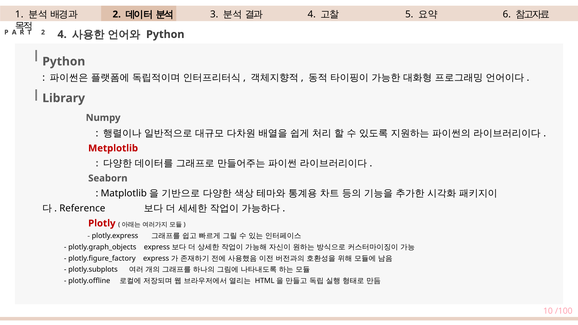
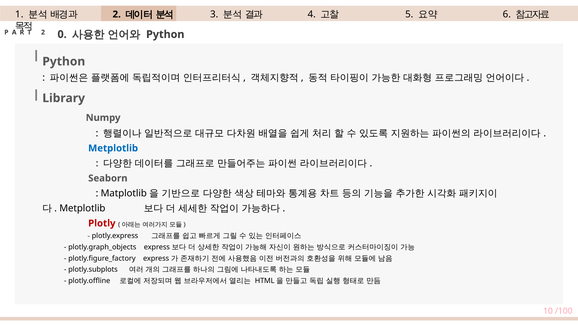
2 4: 4 -> 0
Metplotlib at (113, 148) colour: red -> blue
Reference at (82, 208): Reference -> Metplotlib
